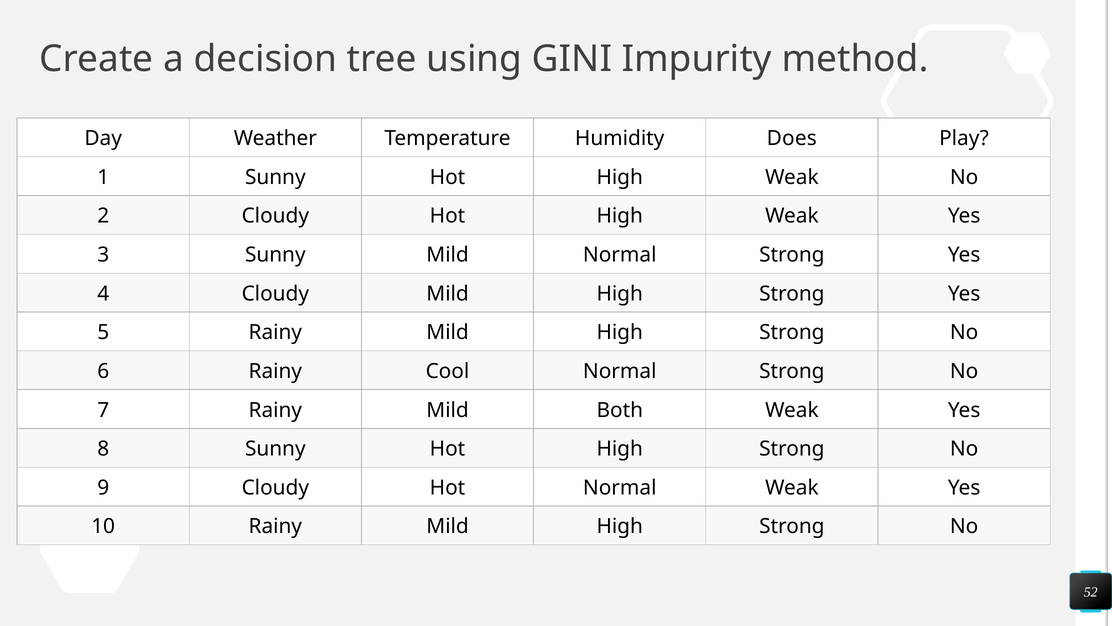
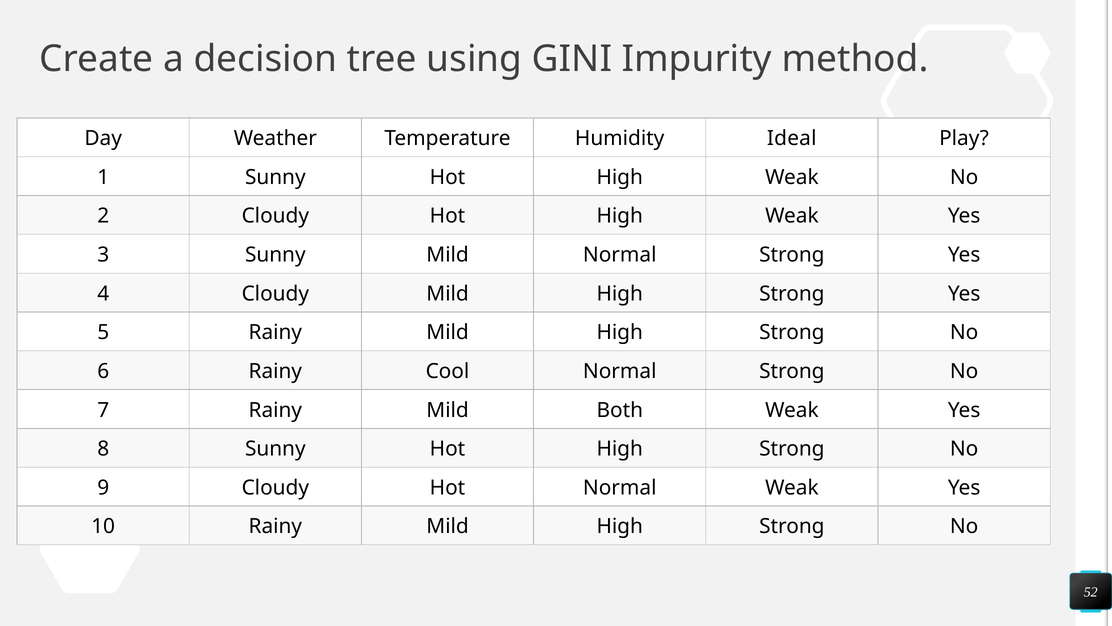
Does: Does -> Ideal
